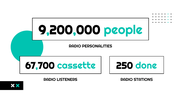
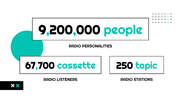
done: done -> topic
